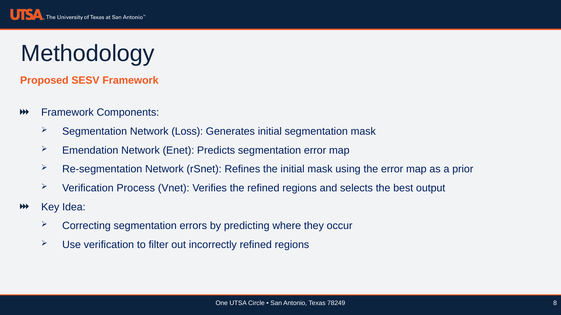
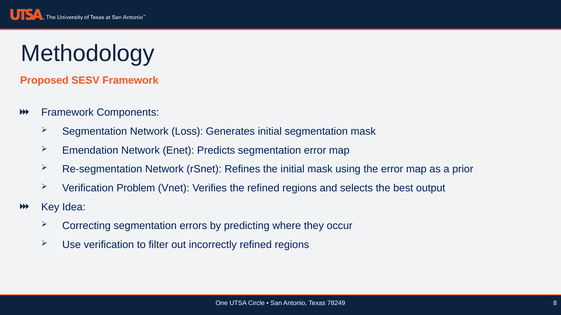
Process: Process -> Problem
